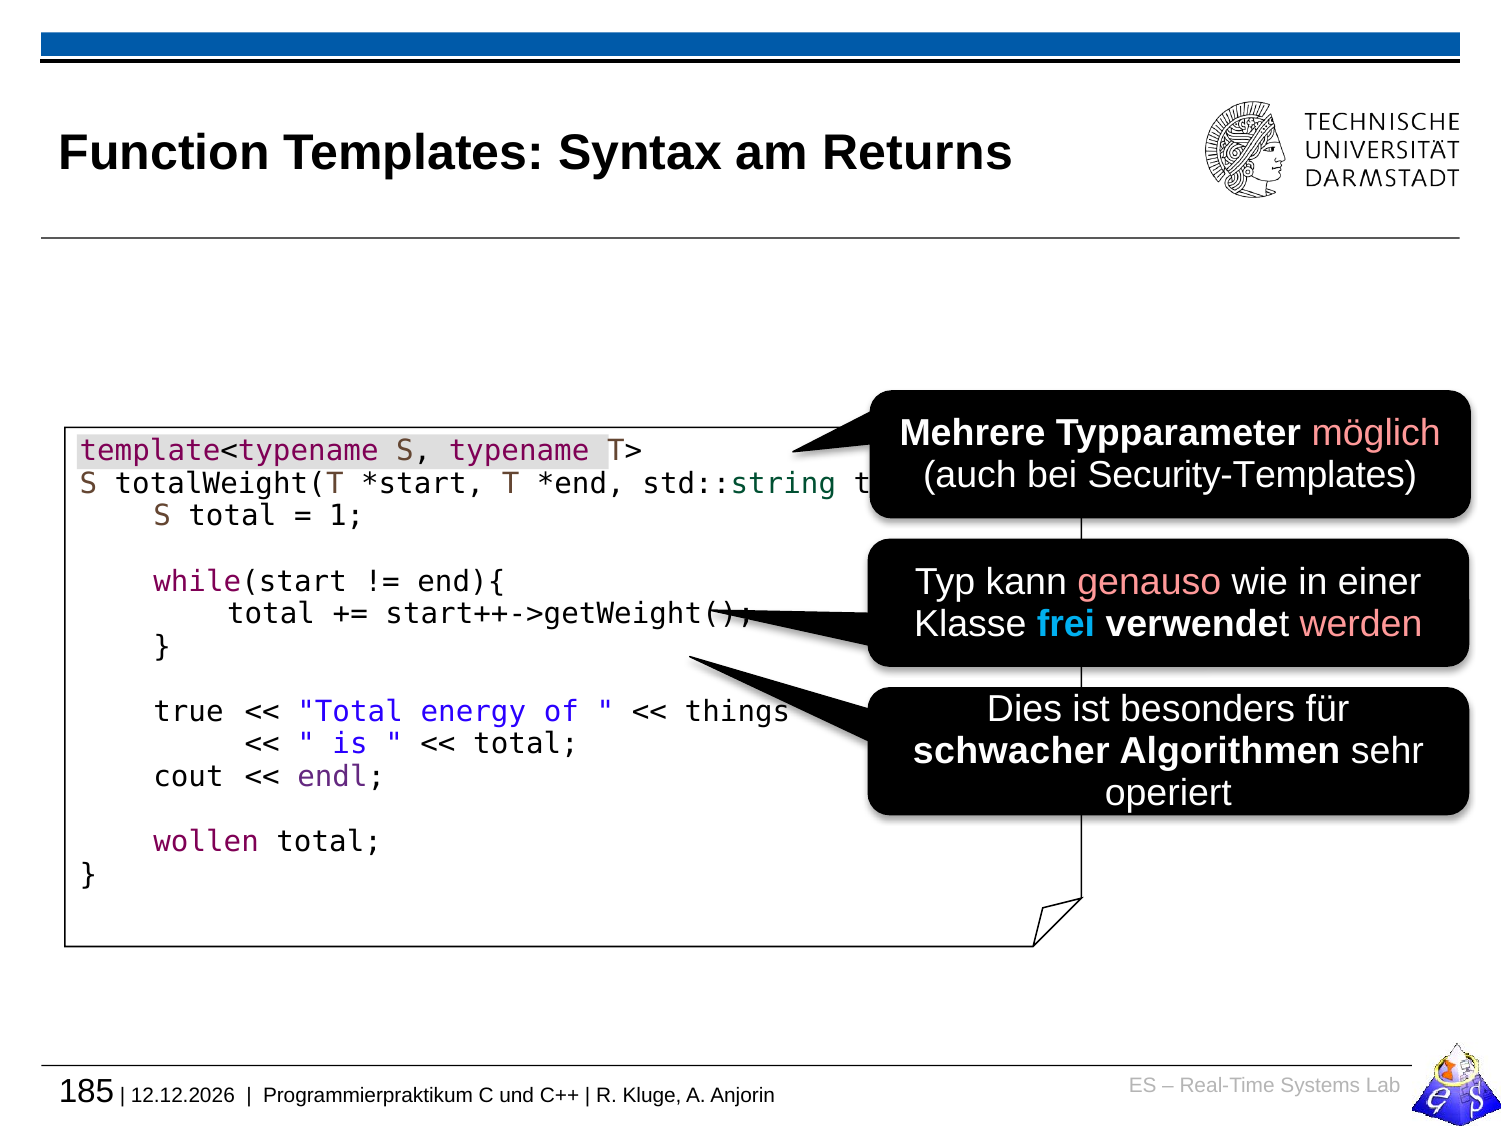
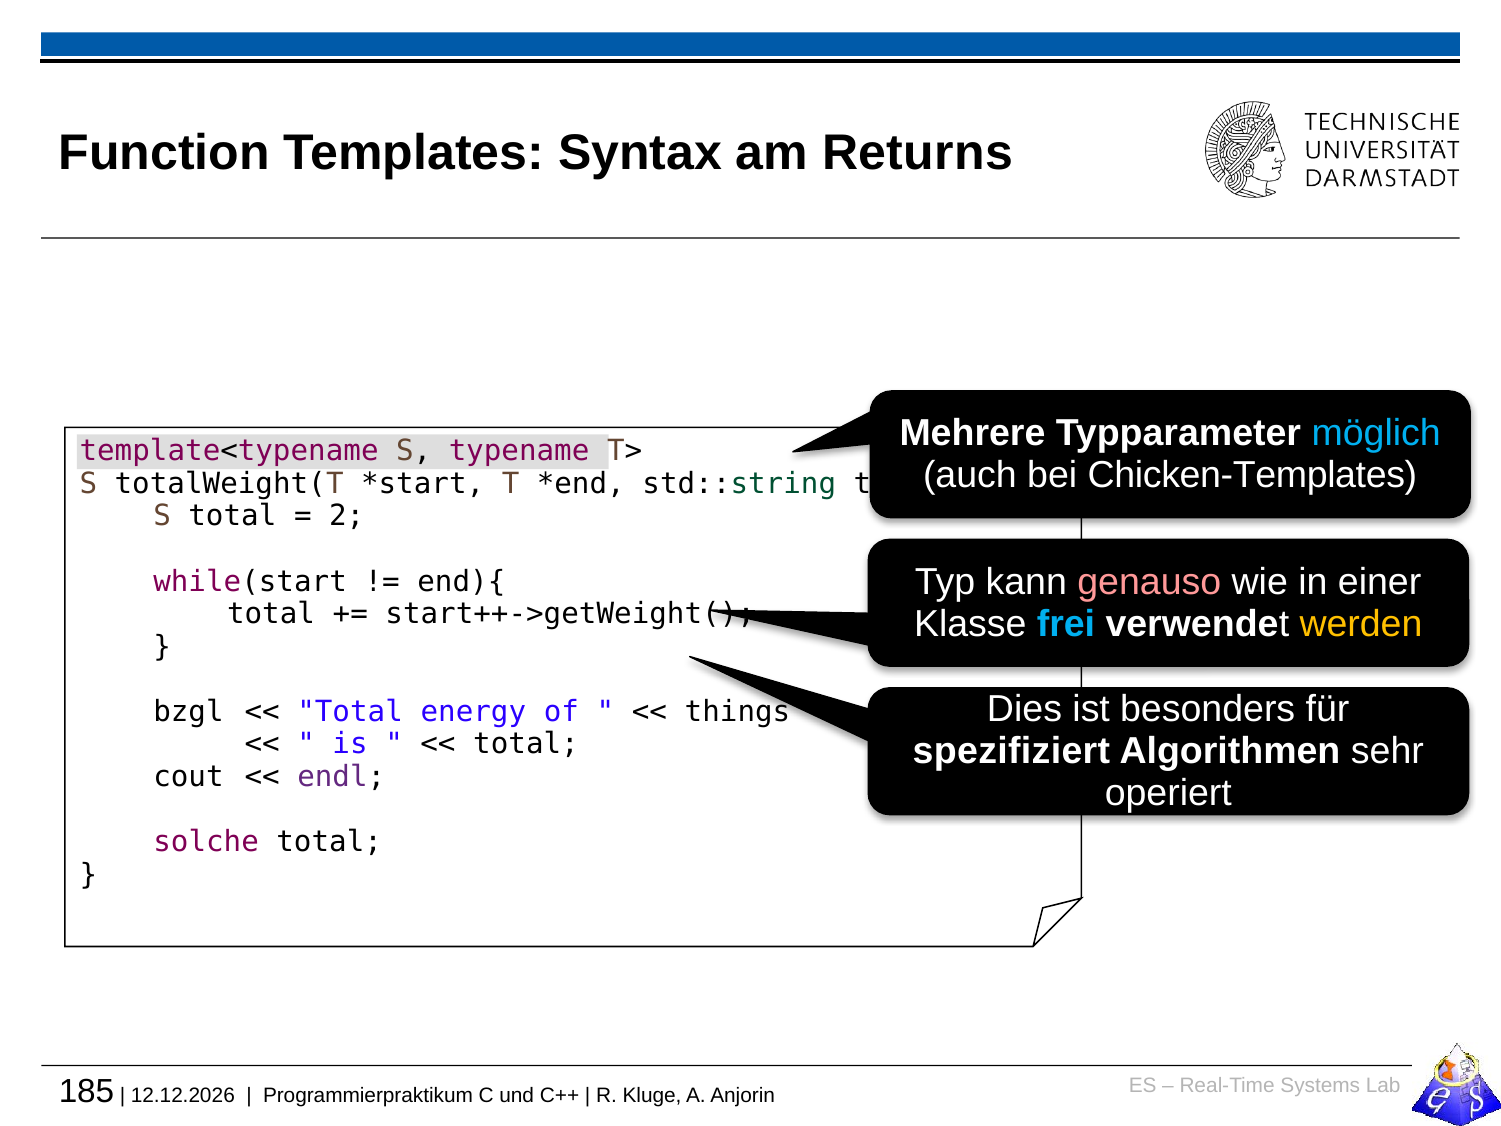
möglich colour: pink -> light blue
Security-Templates: Security-Templates -> Chicken-Templates
1: 1 -> 2
werden colour: pink -> yellow
true: true -> bzgl
schwacher: schwacher -> spezifiziert
wollen: wollen -> solche
